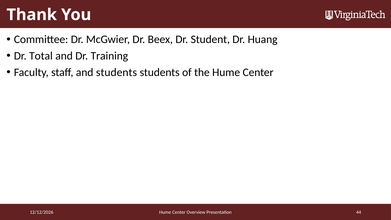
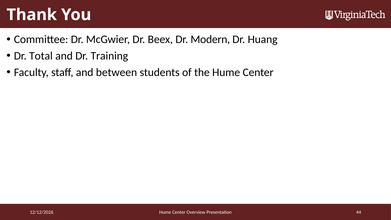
Student: Student -> Modern
and students: students -> between
